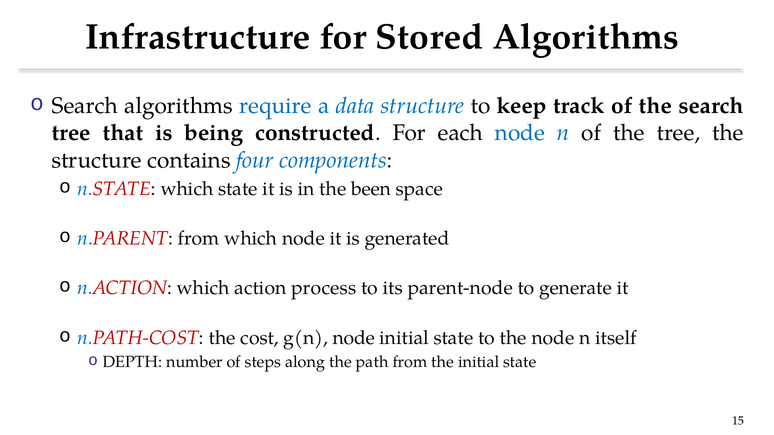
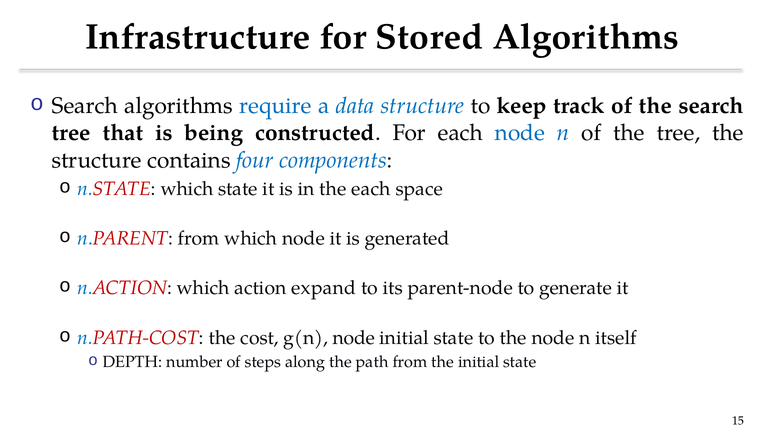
the been: been -> each
process: process -> expand
